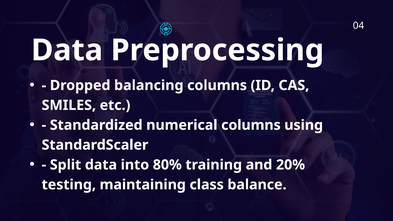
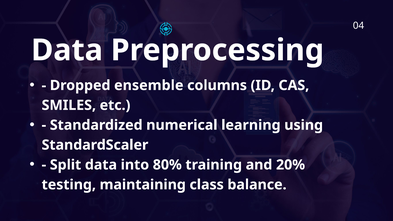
balancing: balancing -> ensemble
numerical columns: columns -> learning
